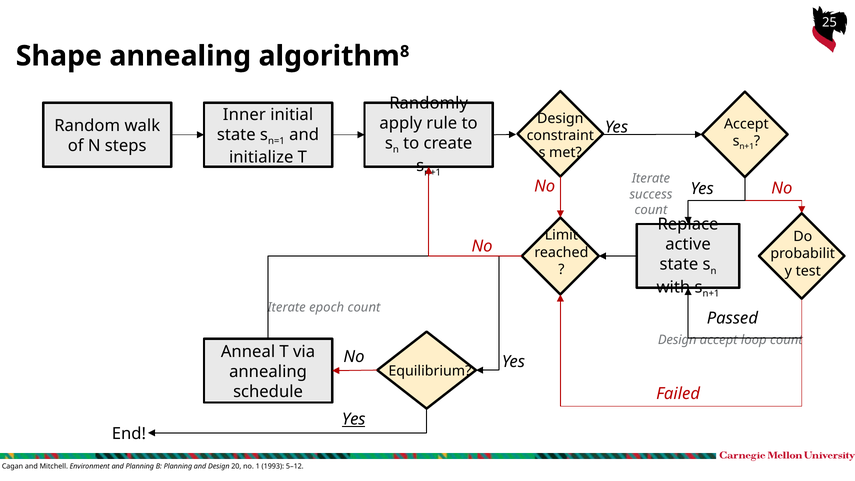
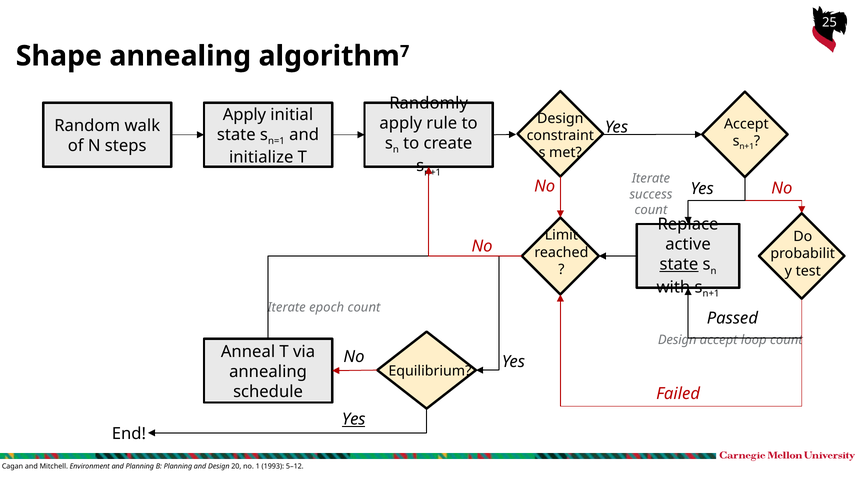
8: 8 -> 7
Inner at (244, 115): Inner -> Apply
state at (679, 264) underline: none -> present
